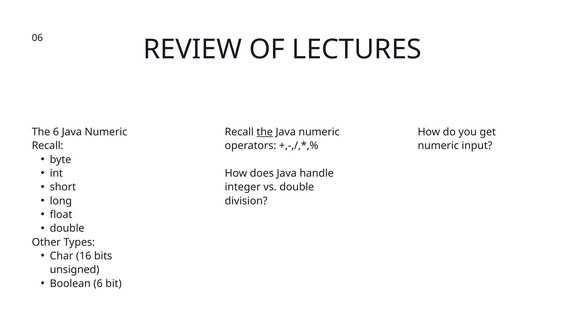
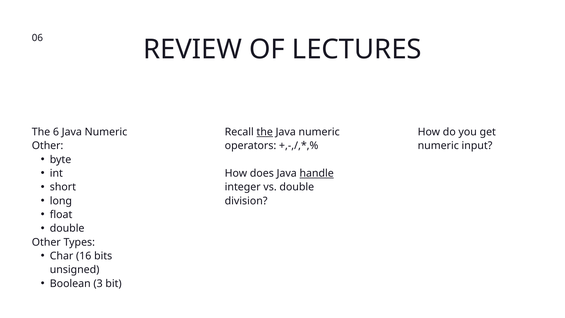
Recall at (48, 146): Recall -> Other
handle underline: none -> present
Boolean 6: 6 -> 3
